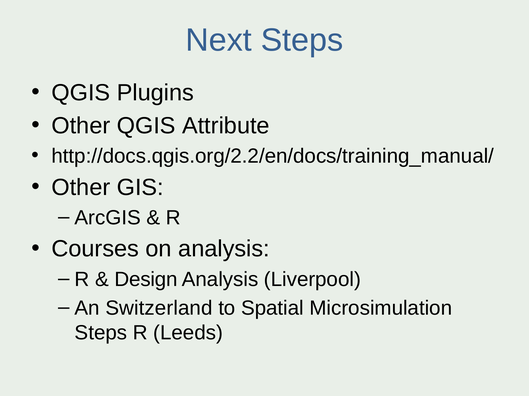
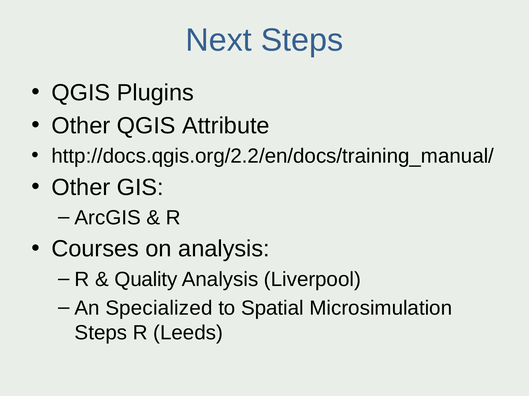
Design: Design -> Quality
Switzerland: Switzerland -> Specialized
